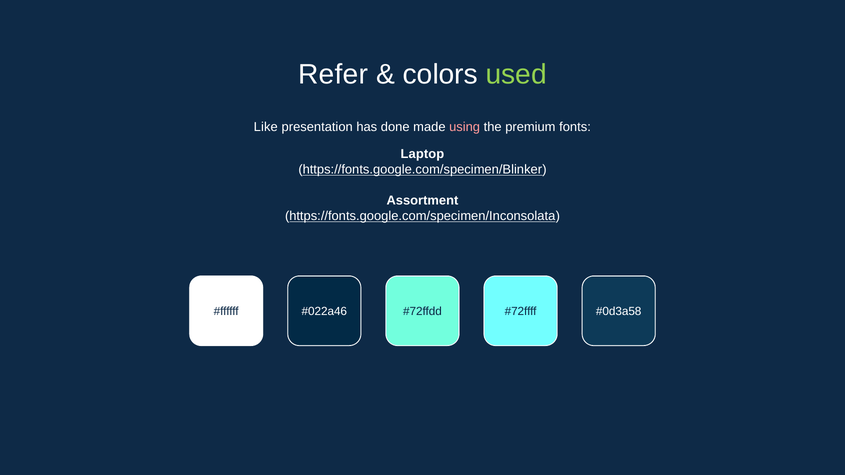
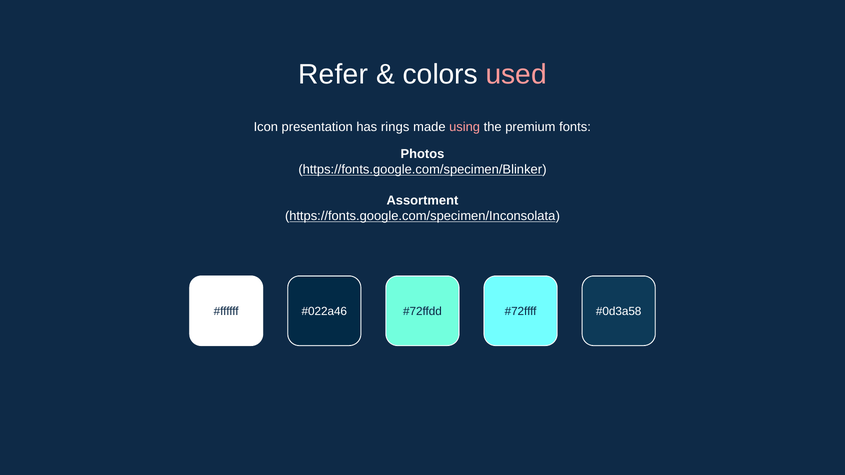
used colour: light green -> pink
Like: Like -> Icon
done: done -> rings
Laptop: Laptop -> Photos
